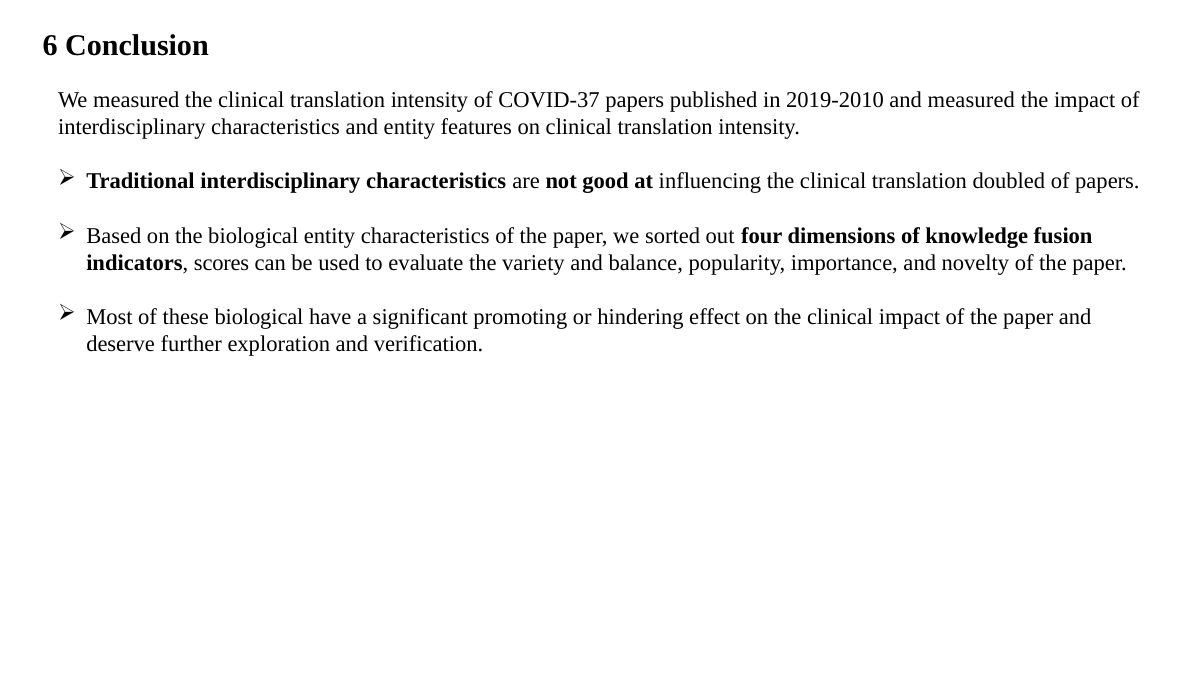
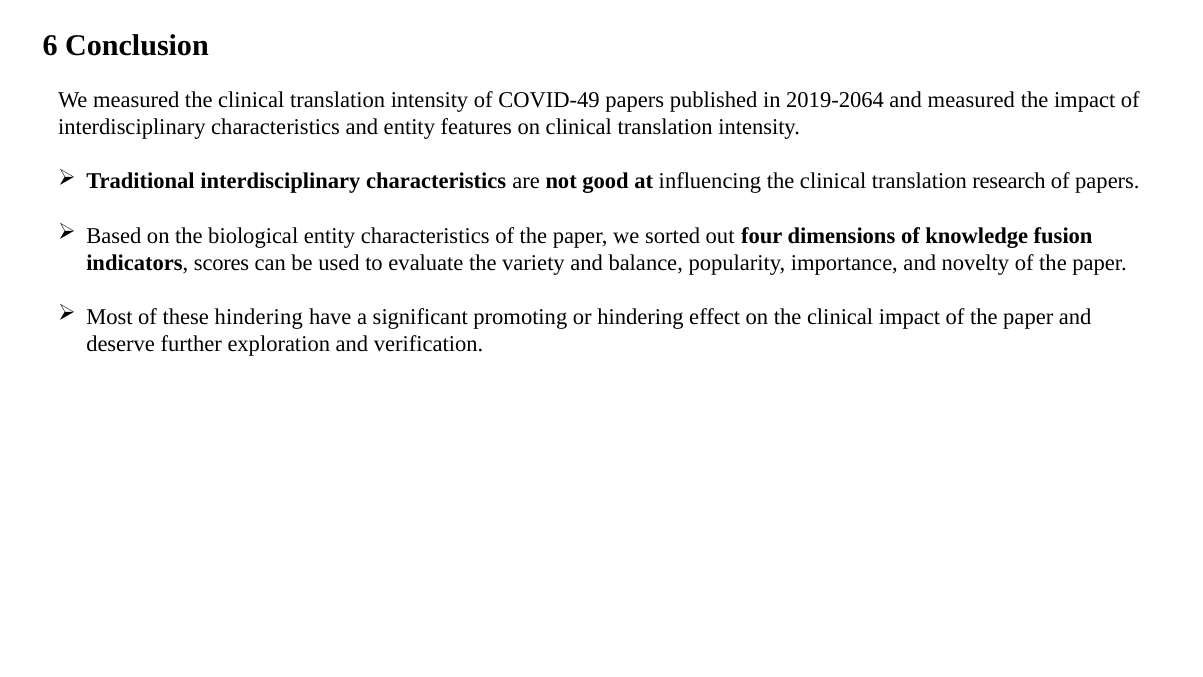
COVID-37: COVID-37 -> COVID-49
2019-2010: 2019-2010 -> 2019-2064
doubled: doubled -> research
these biological: biological -> hindering
